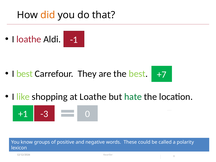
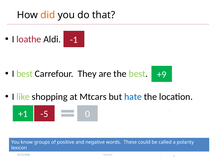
+7: +7 -> +9
at Loathe: Loathe -> Mtcars
hate colour: green -> blue
-3: -3 -> -5
